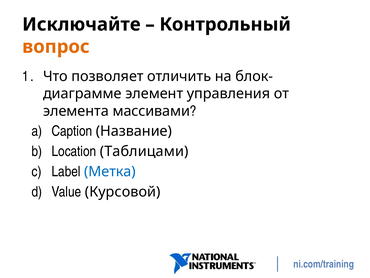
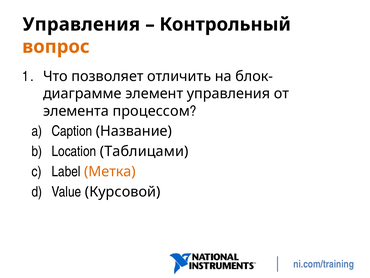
Исключайте at (81, 24): Исключайте -> Управления
массивами: массивами -> процессом
Метка colour: blue -> orange
